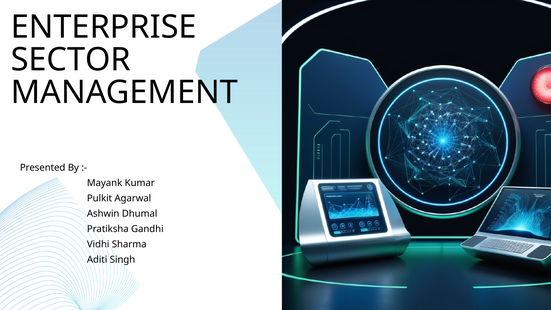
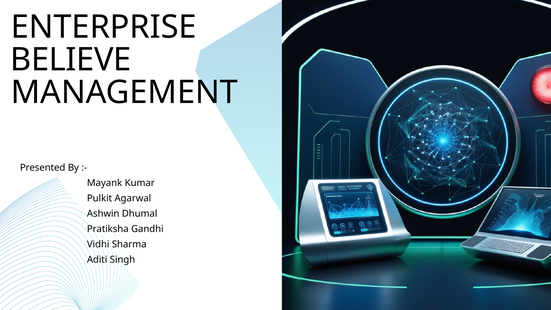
SECTOR: SECTOR -> BELIEVE
